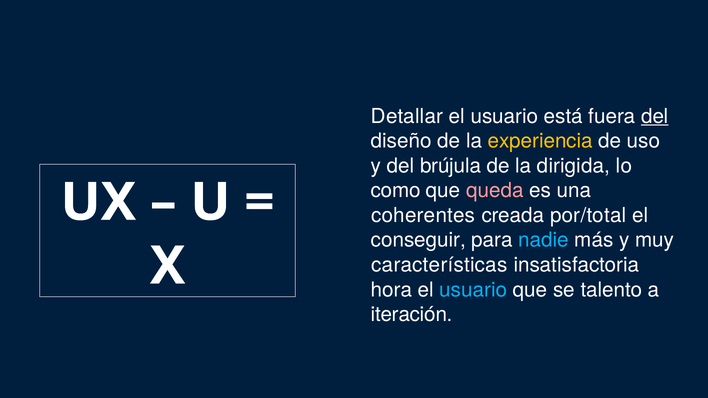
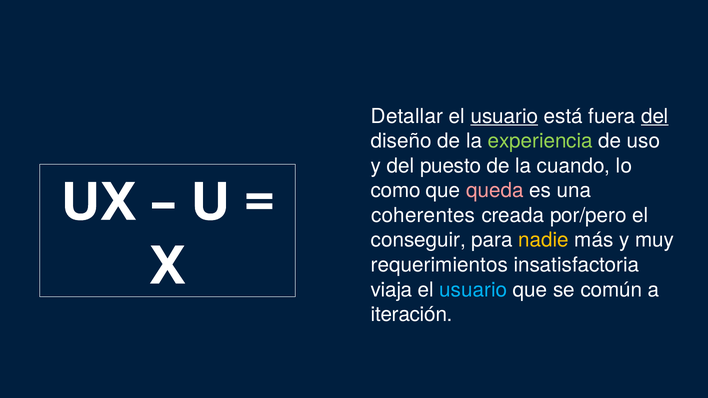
usuario at (504, 116) underline: none -> present
experiencia colour: yellow -> light green
brújula: brújula -> puesto
dirigida: dirigida -> cuando
por/total: por/total -> por/pero
nadie colour: light blue -> yellow
características: características -> requerimientos
hora: hora -> viaja
talento: talento -> común
